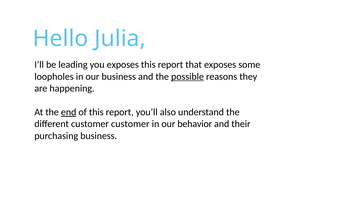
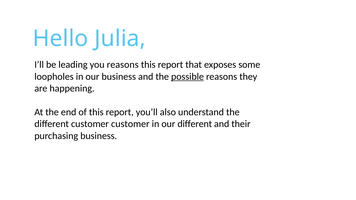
you exposes: exposes -> reasons
end underline: present -> none
our behavior: behavior -> different
